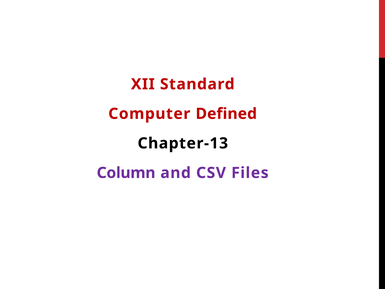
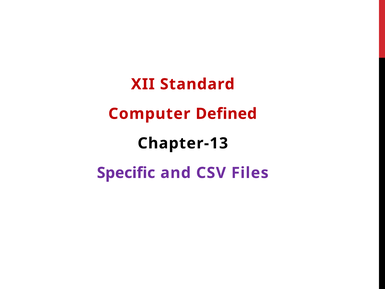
Column: Column -> Specific
